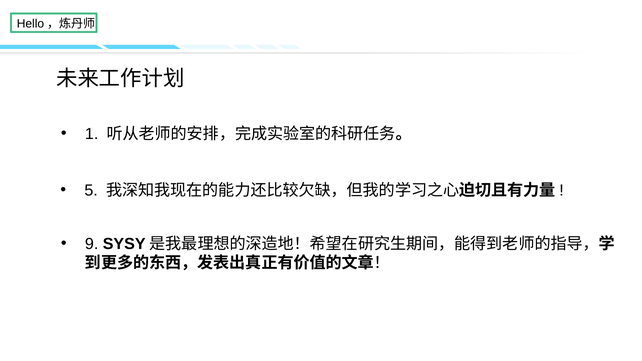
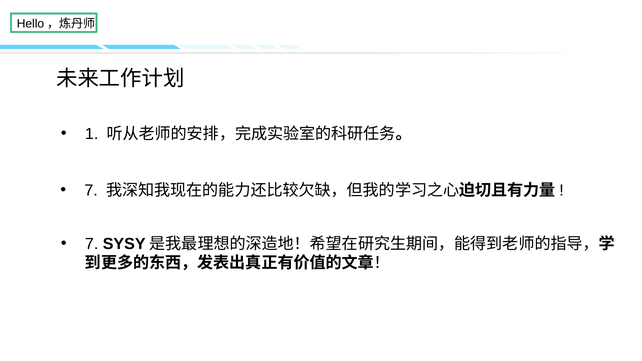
5 at (91, 190): 5 -> 7
9 at (92, 244): 9 -> 7
